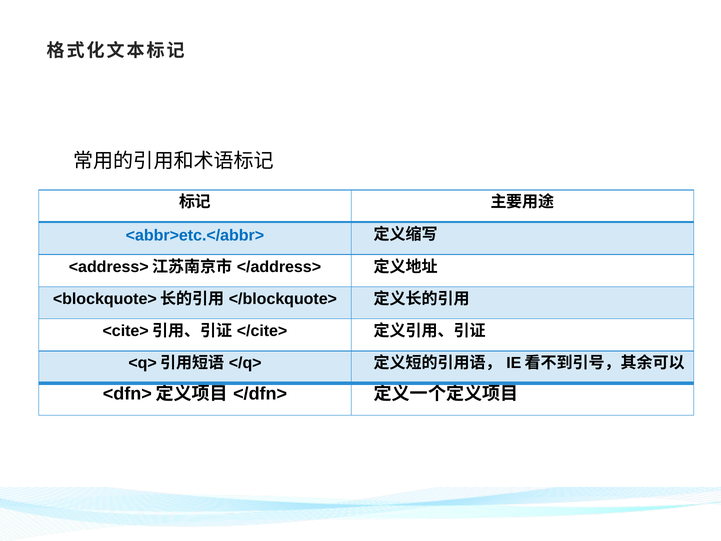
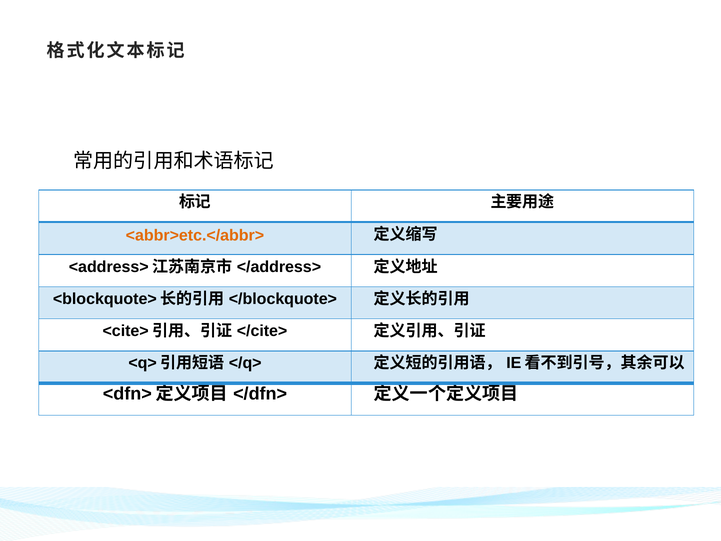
<abbr>etc.</abbr> colour: blue -> orange
